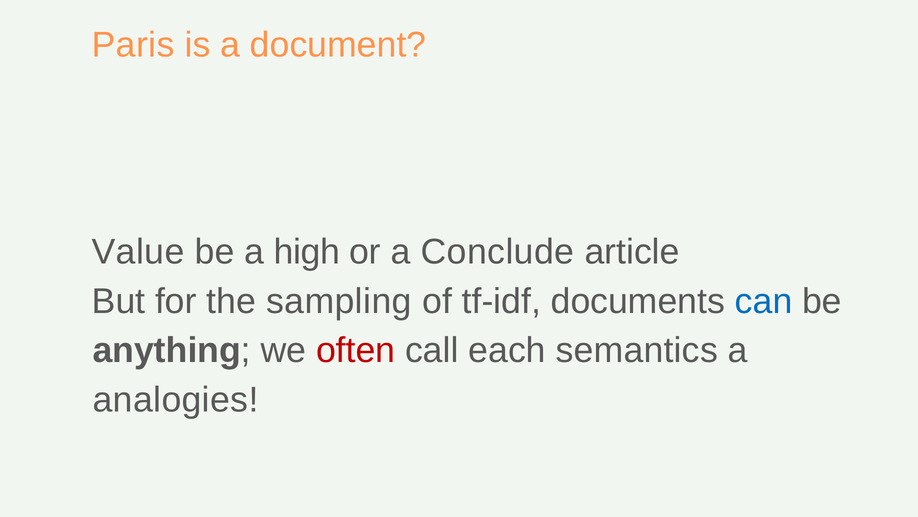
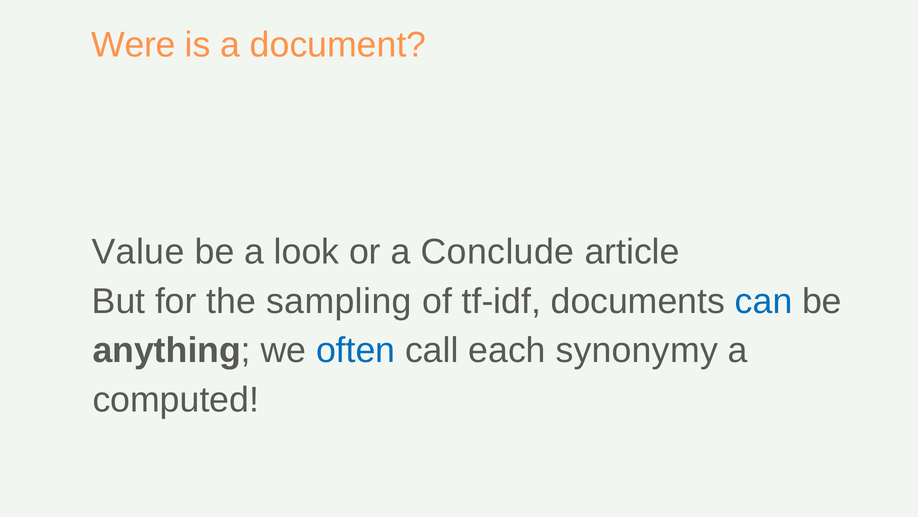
Paris: Paris -> Were
high: high -> look
often colour: red -> blue
semantics: semantics -> synonymy
analogies: analogies -> computed
